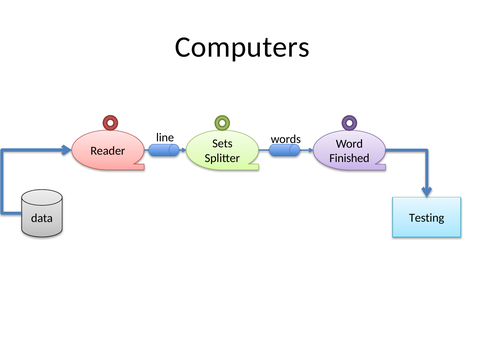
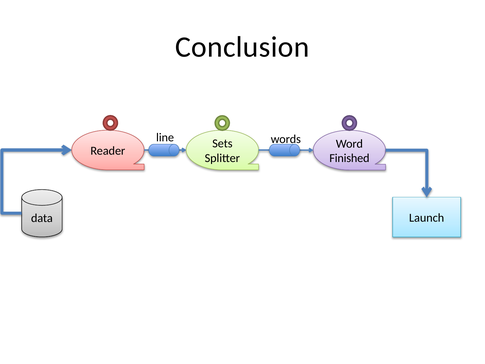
Computers: Computers -> Conclusion
Testing: Testing -> Launch
